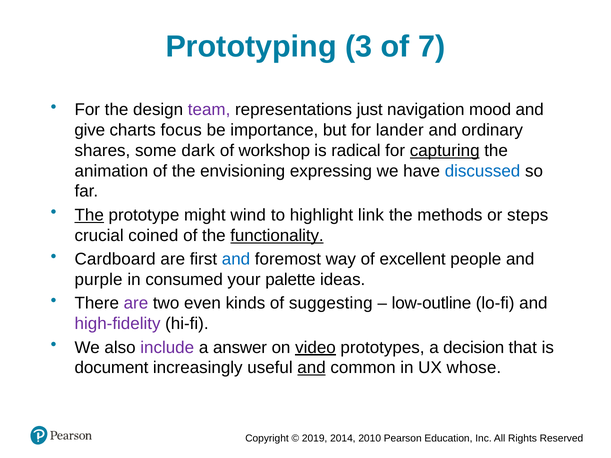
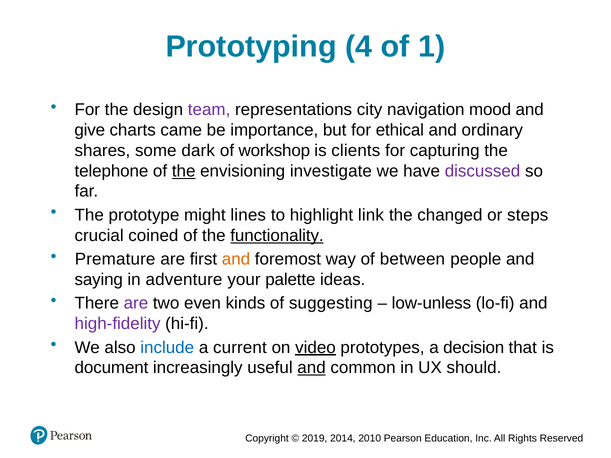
3: 3 -> 4
7: 7 -> 1
just: just -> city
focus: focus -> came
lander: lander -> ethical
radical: radical -> clients
capturing underline: present -> none
animation: animation -> telephone
the at (184, 171) underline: none -> present
expressing: expressing -> investigate
discussed colour: blue -> purple
The at (89, 215) underline: present -> none
wind: wind -> lines
methods: methods -> changed
Cardboard: Cardboard -> Premature
and at (236, 259) colour: blue -> orange
excellent: excellent -> between
purple: purple -> saying
consumed: consumed -> adventure
low-outline: low-outline -> low-unless
include colour: purple -> blue
answer: answer -> current
whose: whose -> should
